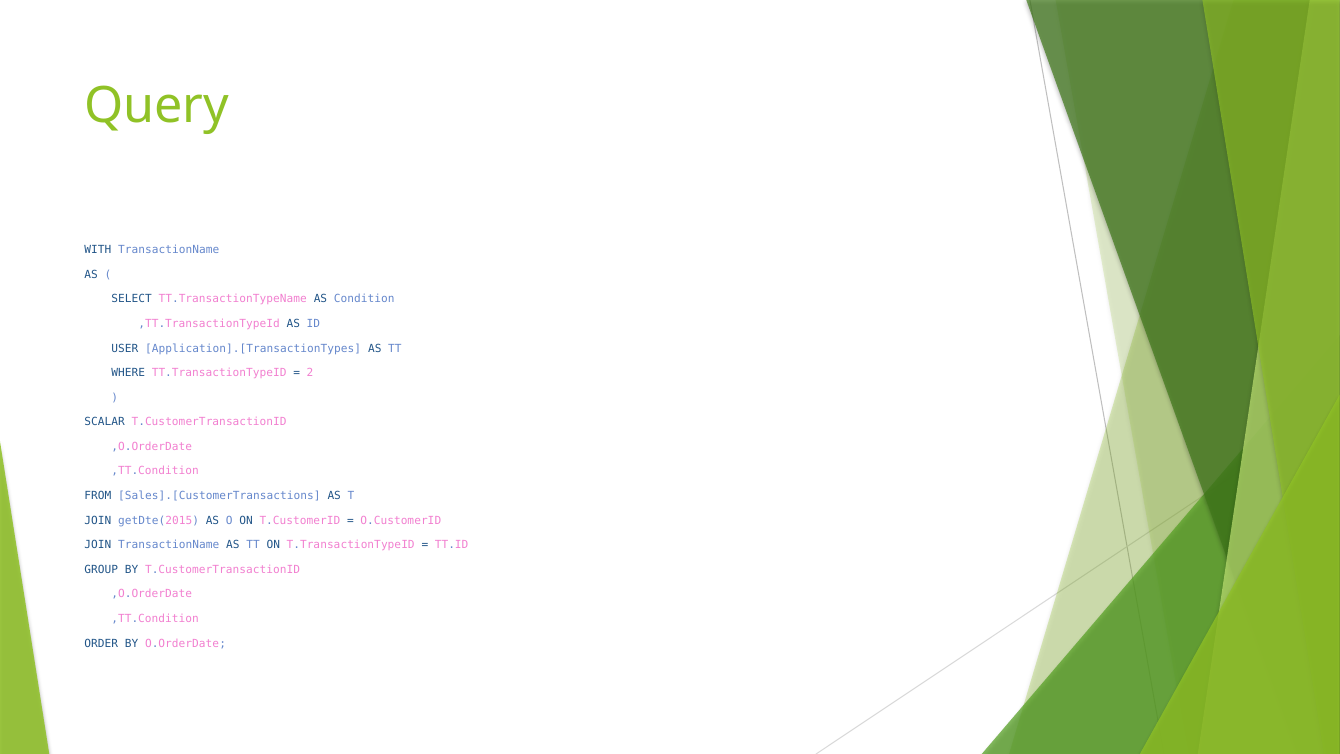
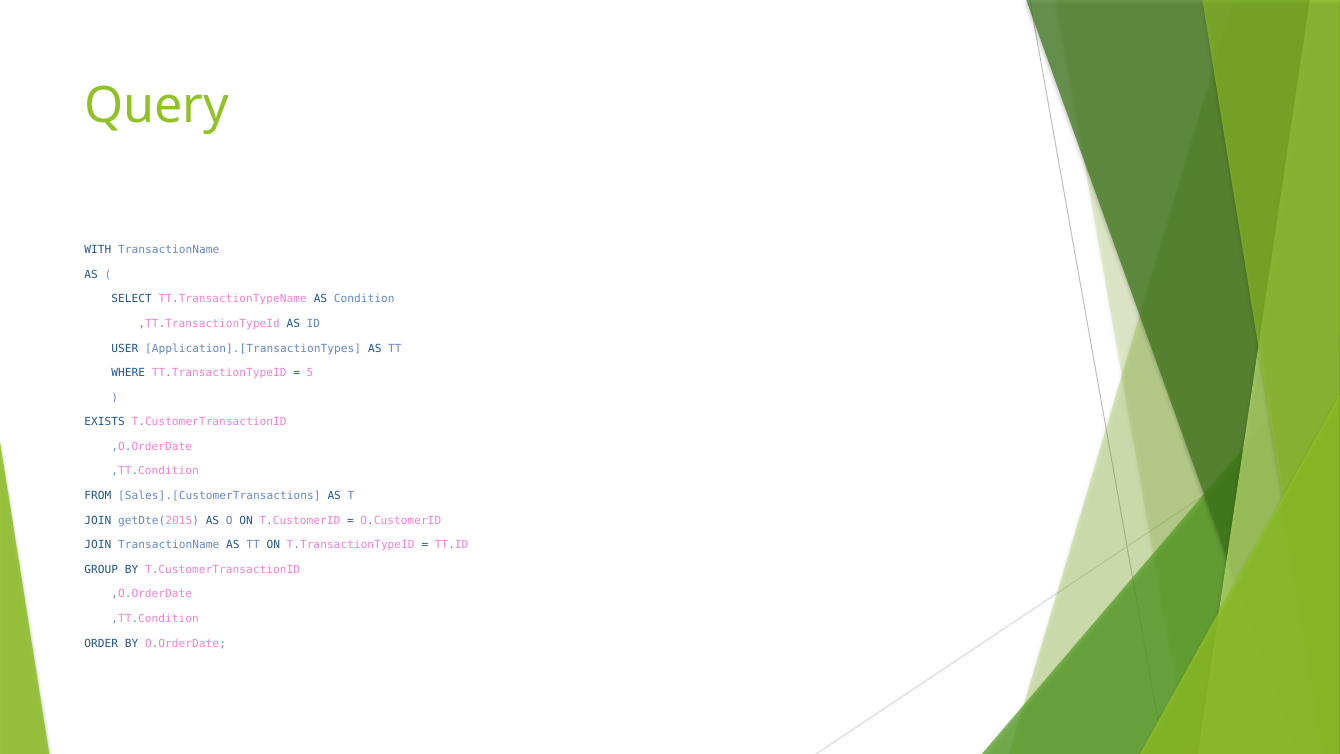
2: 2 -> 5
SCALAR: SCALAR -> EXISTS
